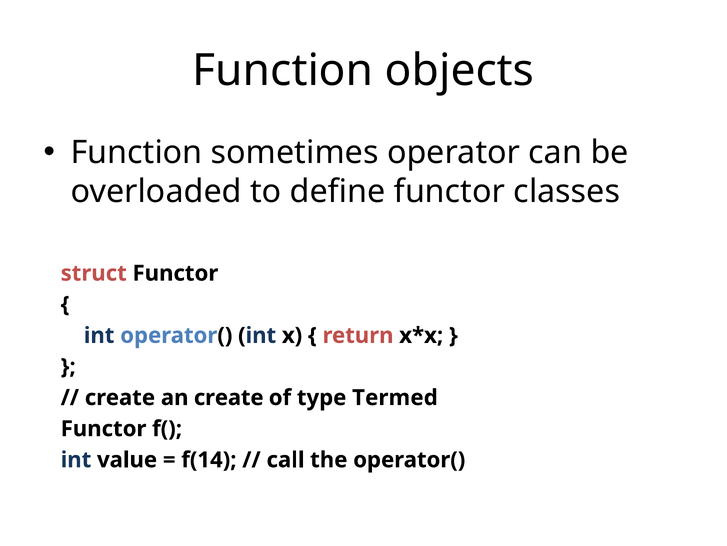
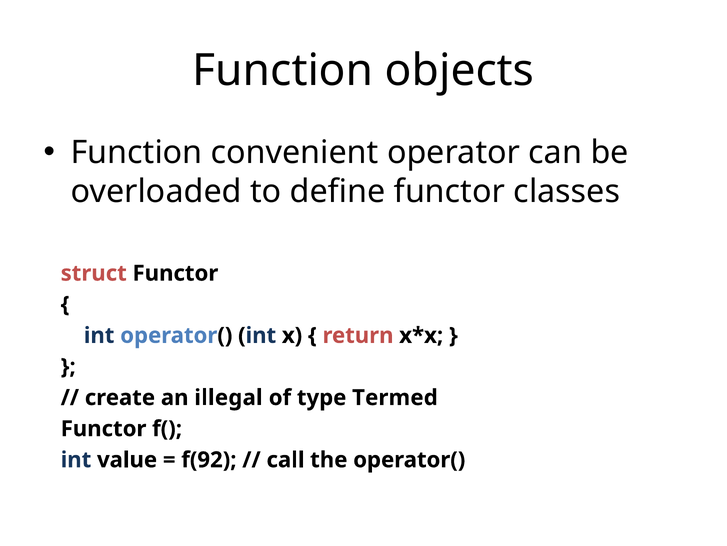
sometimes: sometimes -> convenient
an create: create -> illegal
f(14: f(14 -> f(92
